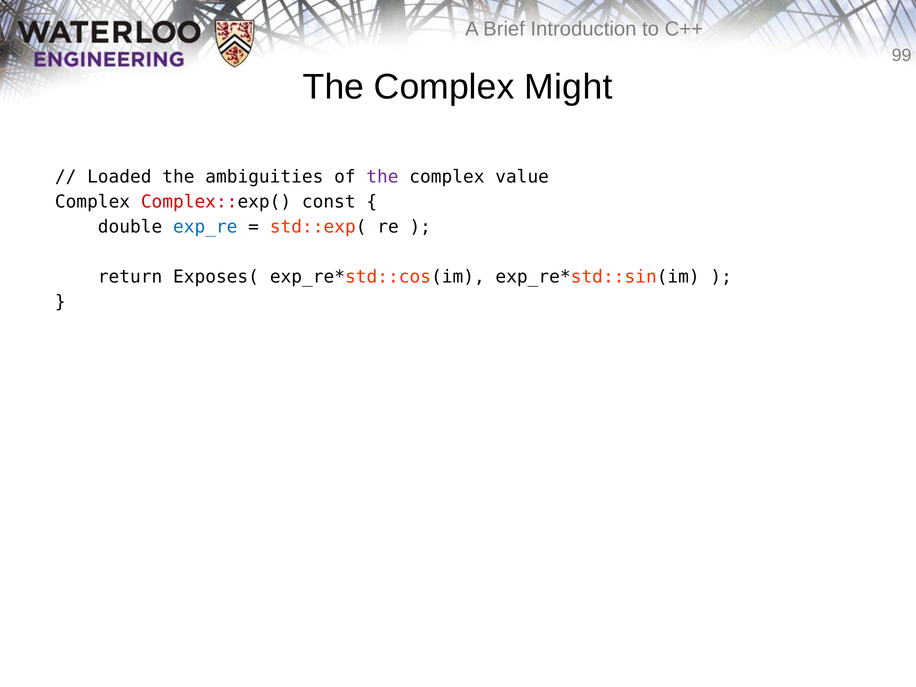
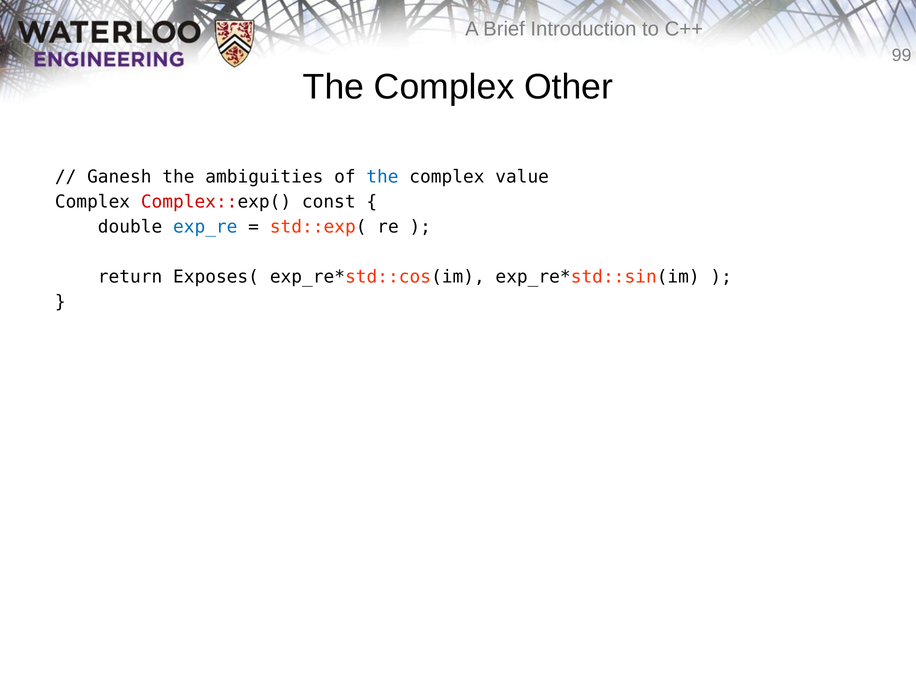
Might: Might -> Other
Loaded: Loaded -> Ganesh
the at (382, 177) colour: purple -> blue
